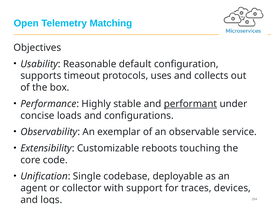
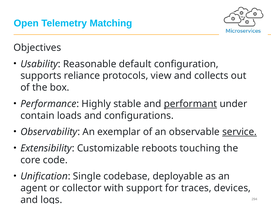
timeout: timeout -> reliance
uses: uses -> view
concise: concise -> contain
service underline: none -> present
